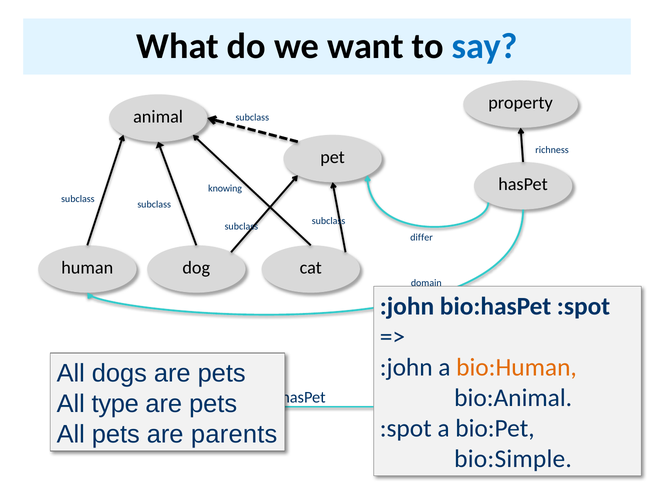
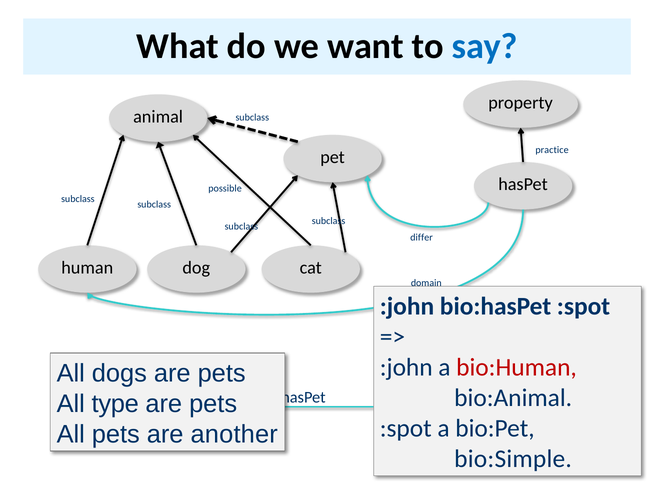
richness: richness -> practice
knowing: knowing -> possible
bio:Human colour: orange -> red
parents: parents -> another
